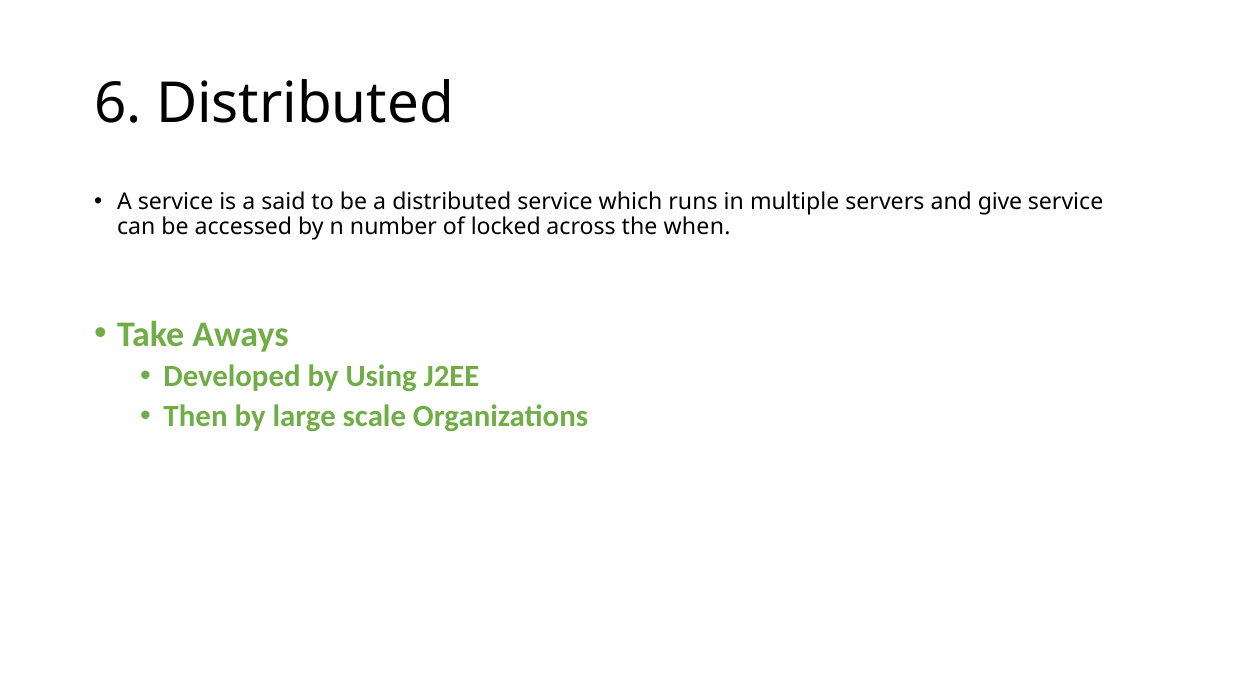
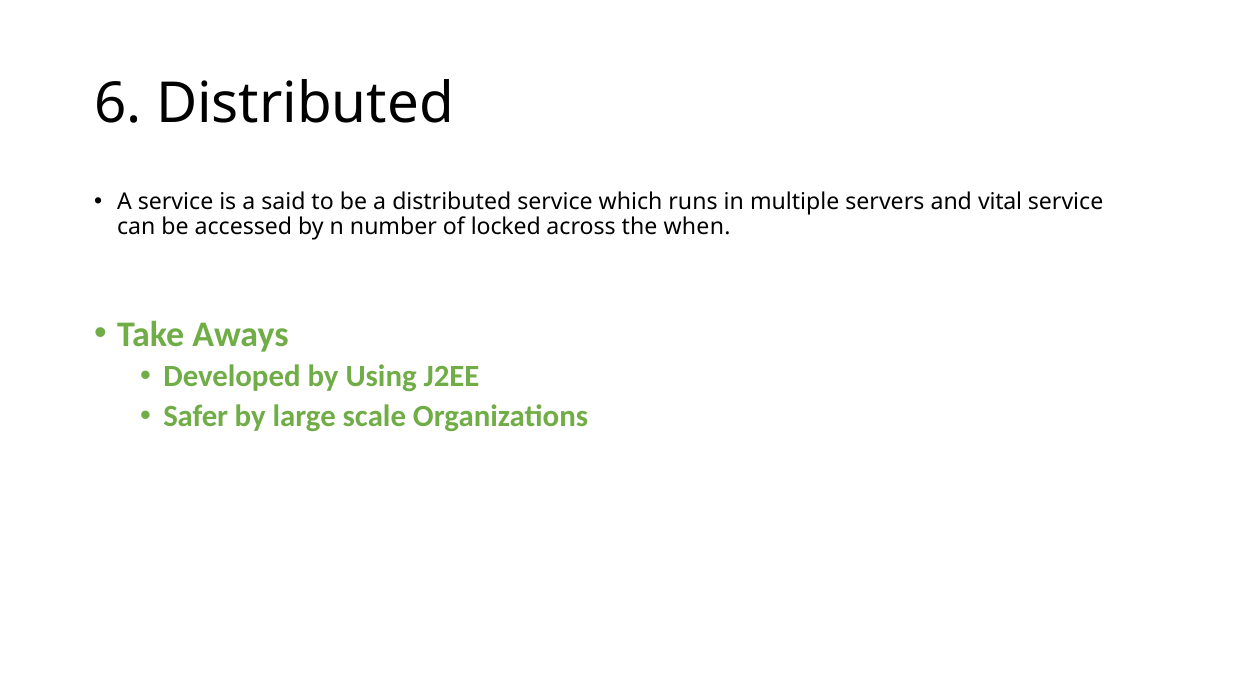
give: give -> vital
Then: Then -> Safer
